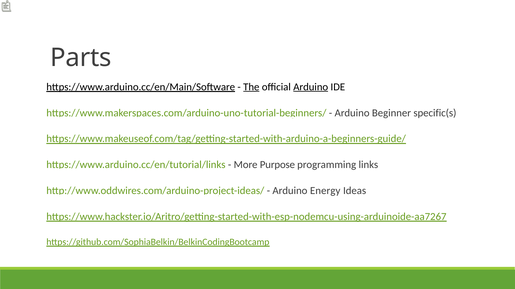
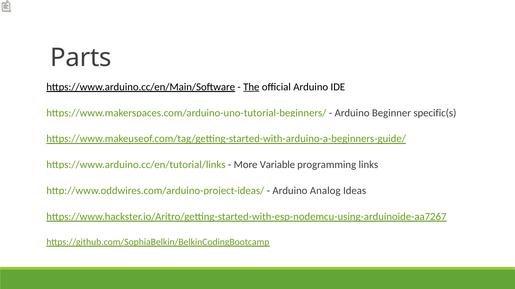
Arduino at (311, 87) underline: present -> none
Purpose: Purpose -> Variable
Energy: Energy -> Analog
